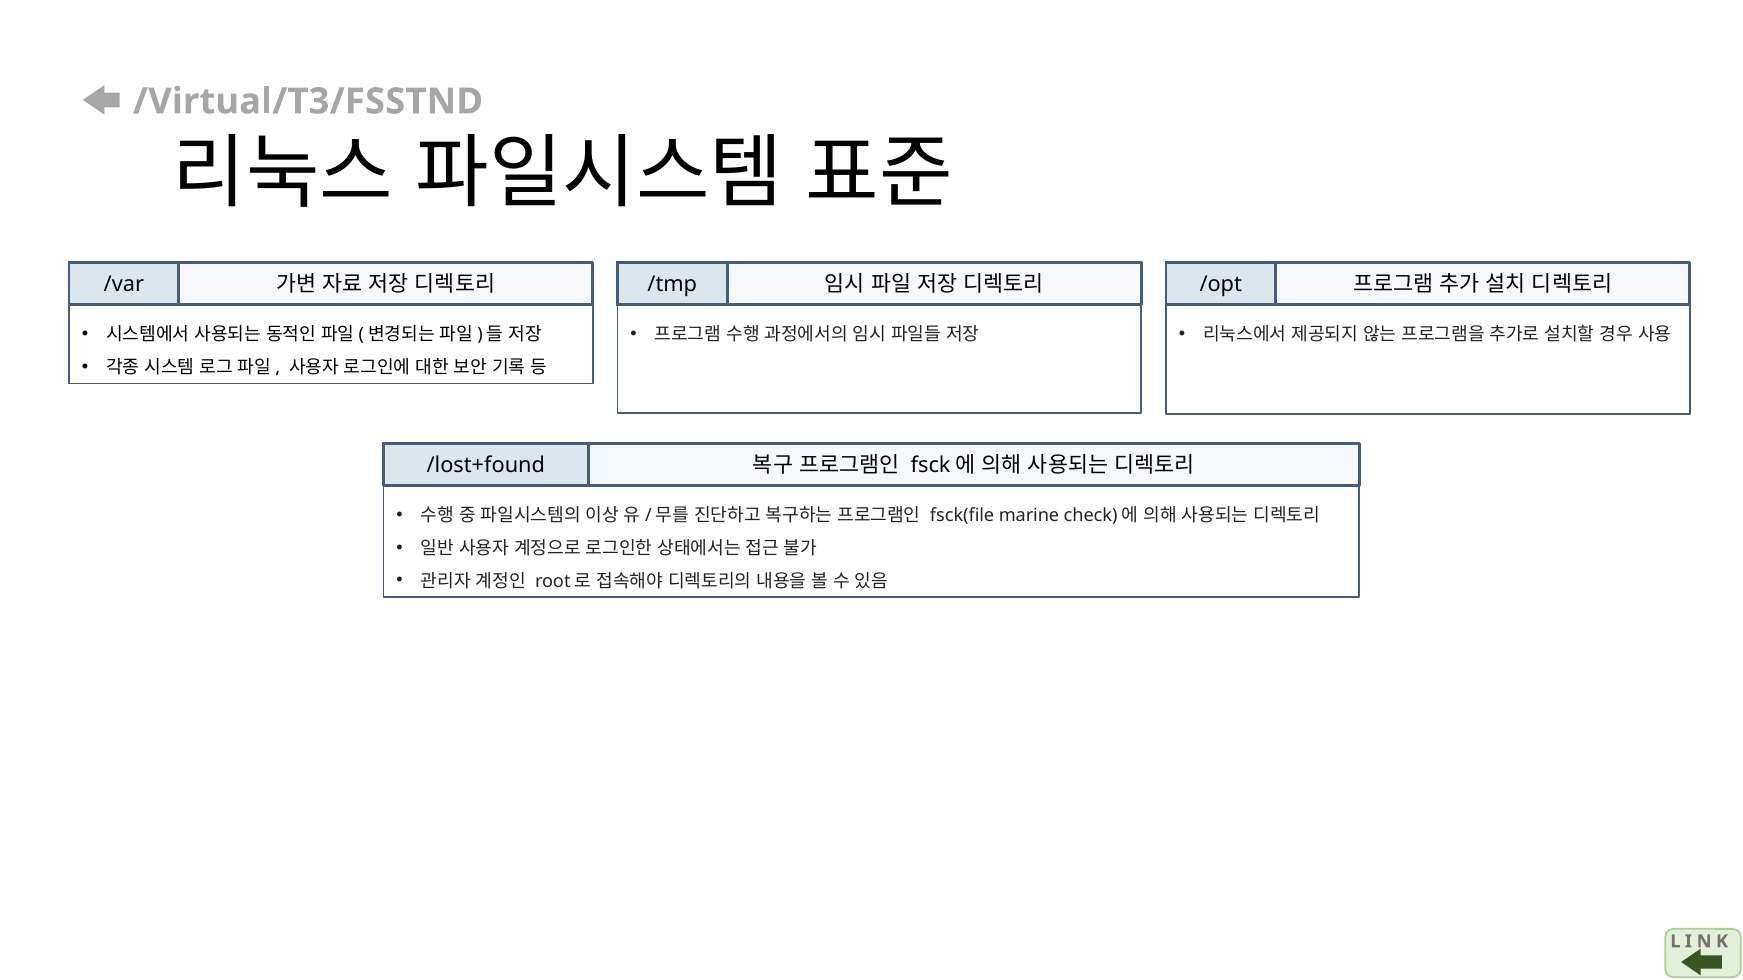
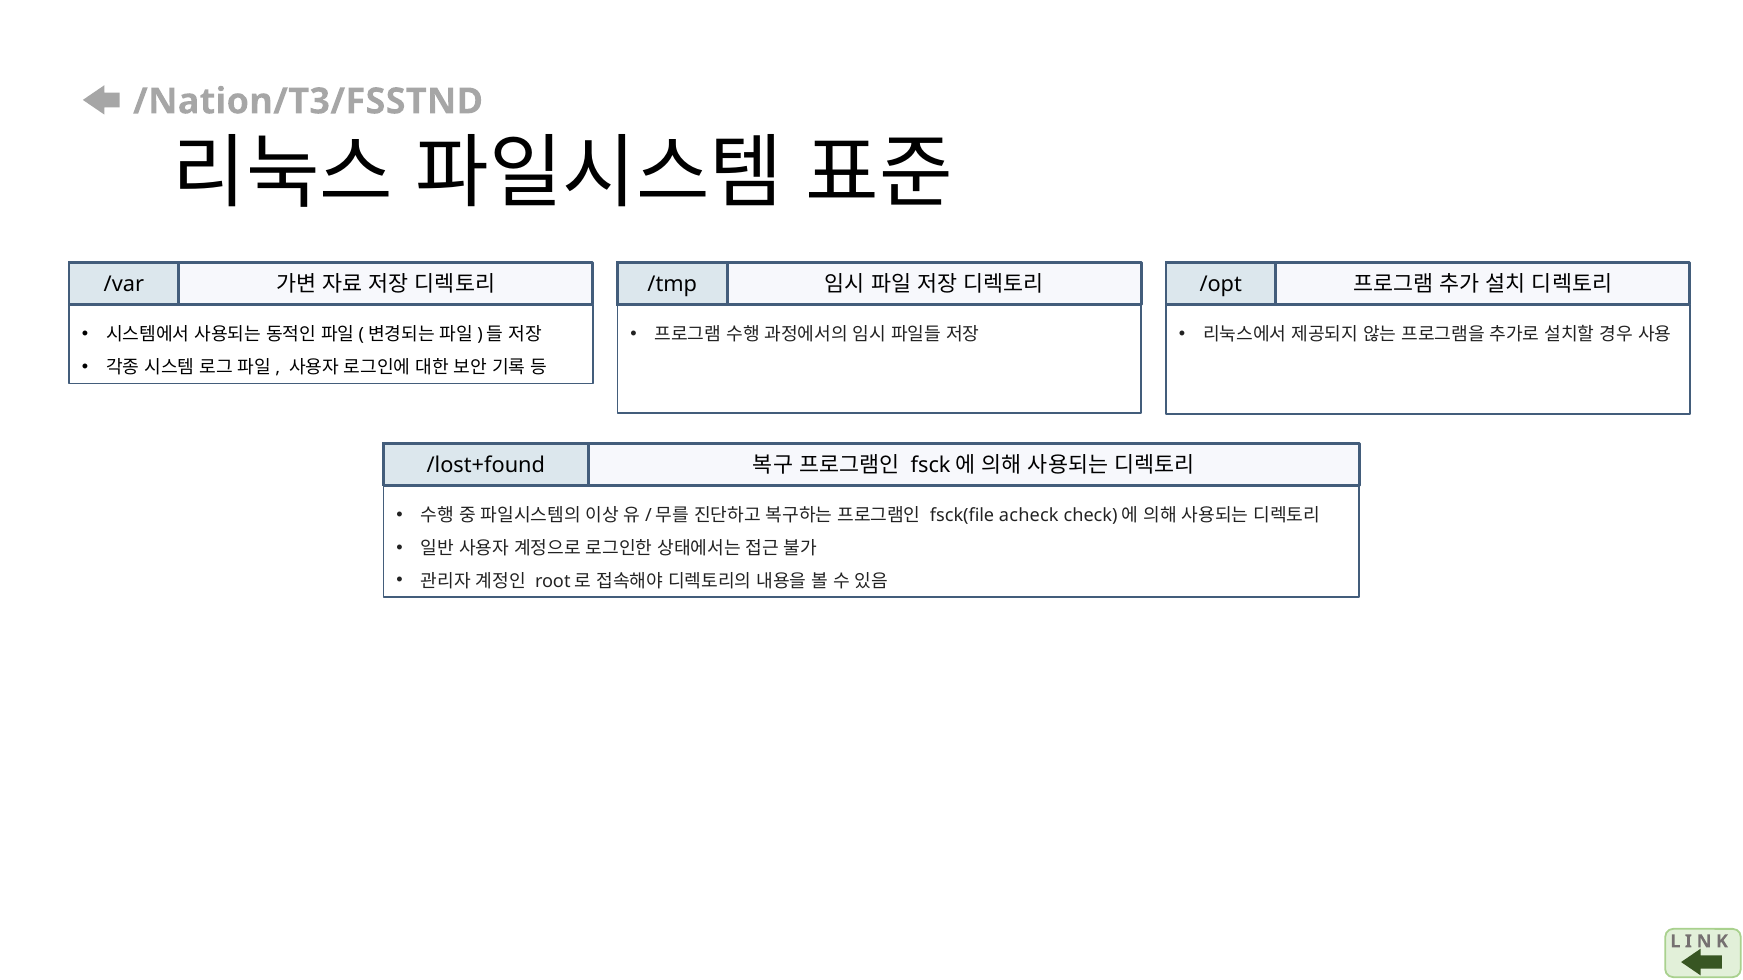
/Virtual/T3/FSSTND: /Virtual/T3/FSSTND -> /Nation/T3/FSSTND
marine: marine -> acheck
